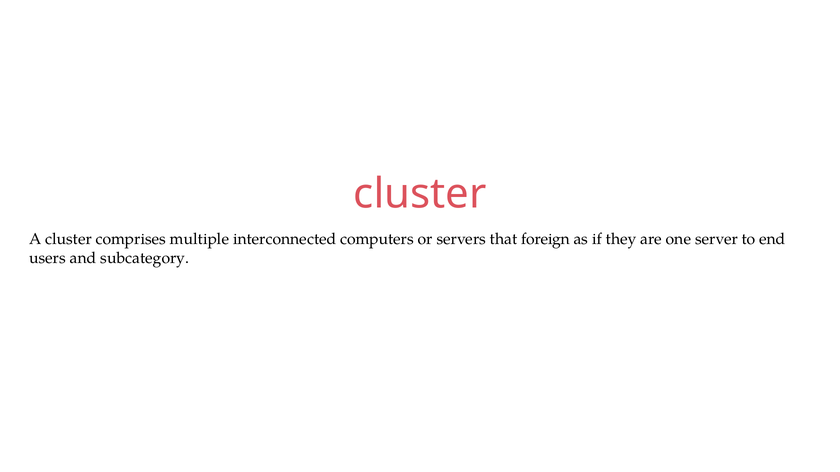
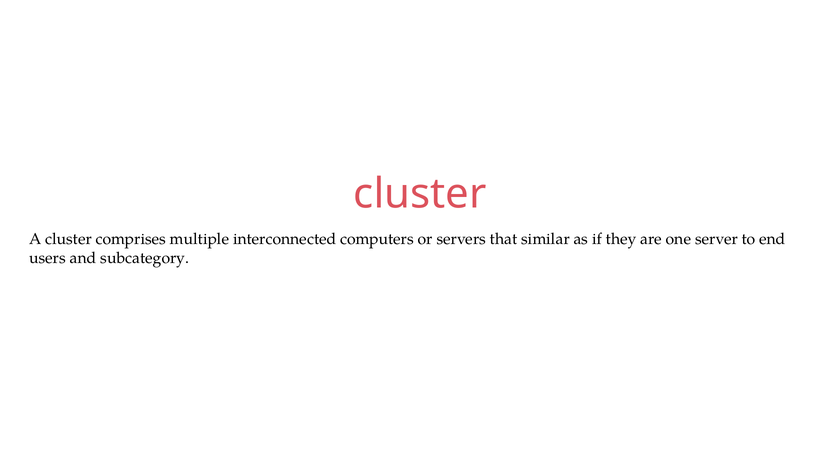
foreign: foreign -> similar
